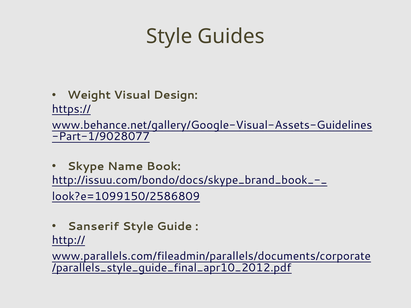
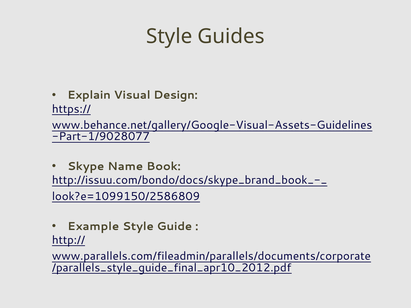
Weight: Weight -> Explain
Sanserif: Sanserif -> Example
